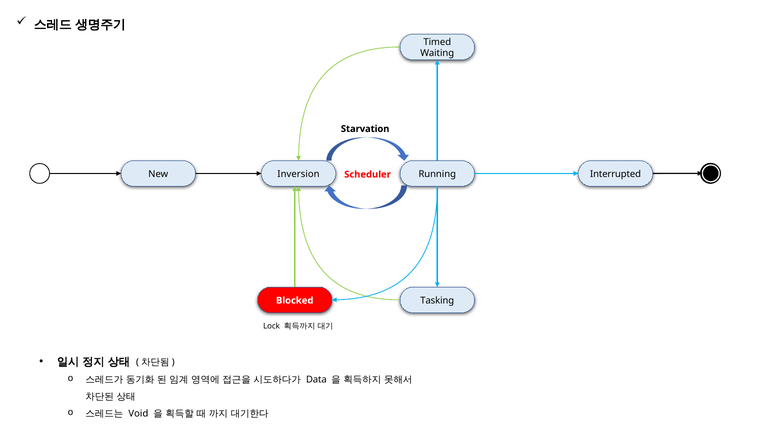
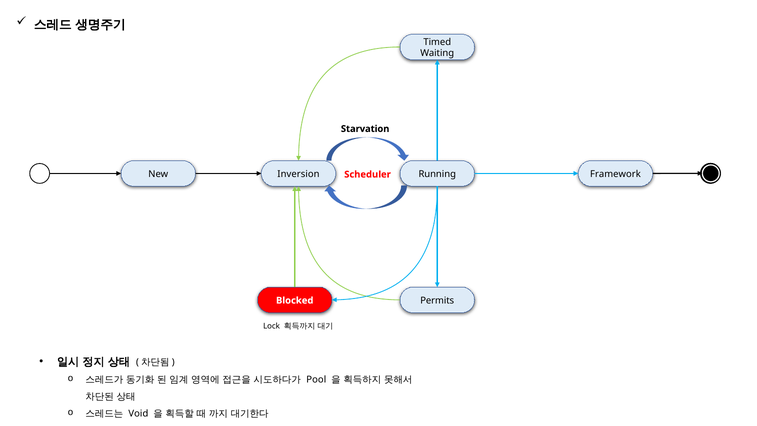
Interrupted: Interrupted -> Framework
Tasking: Tasking -> Permits
Data: Data -> Pool
